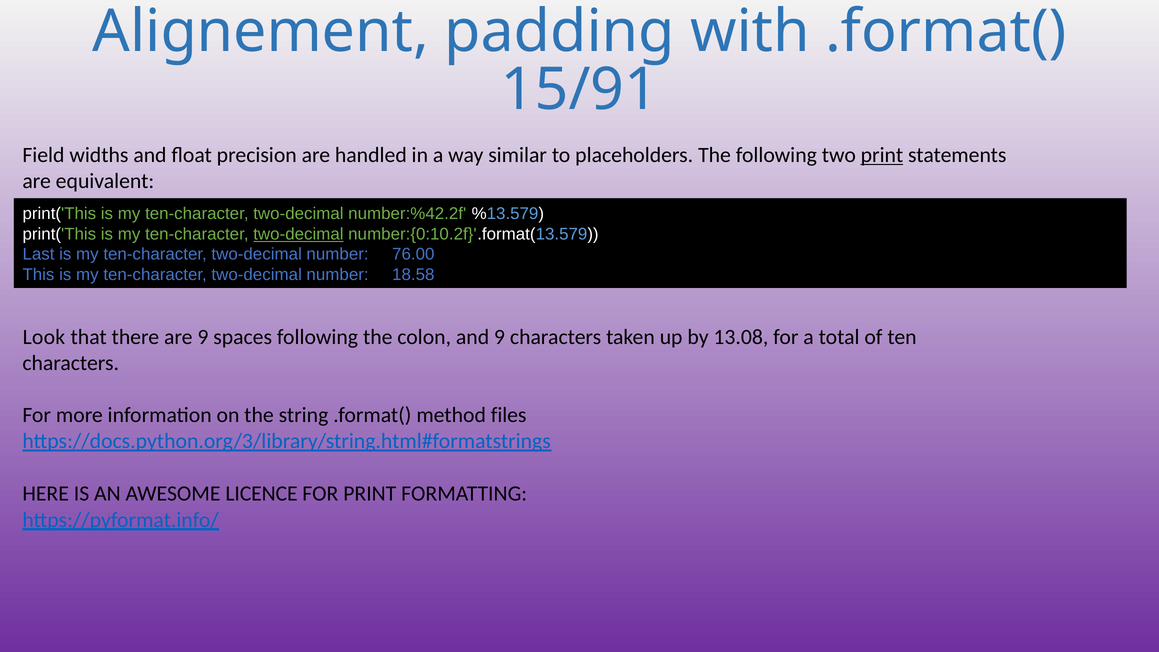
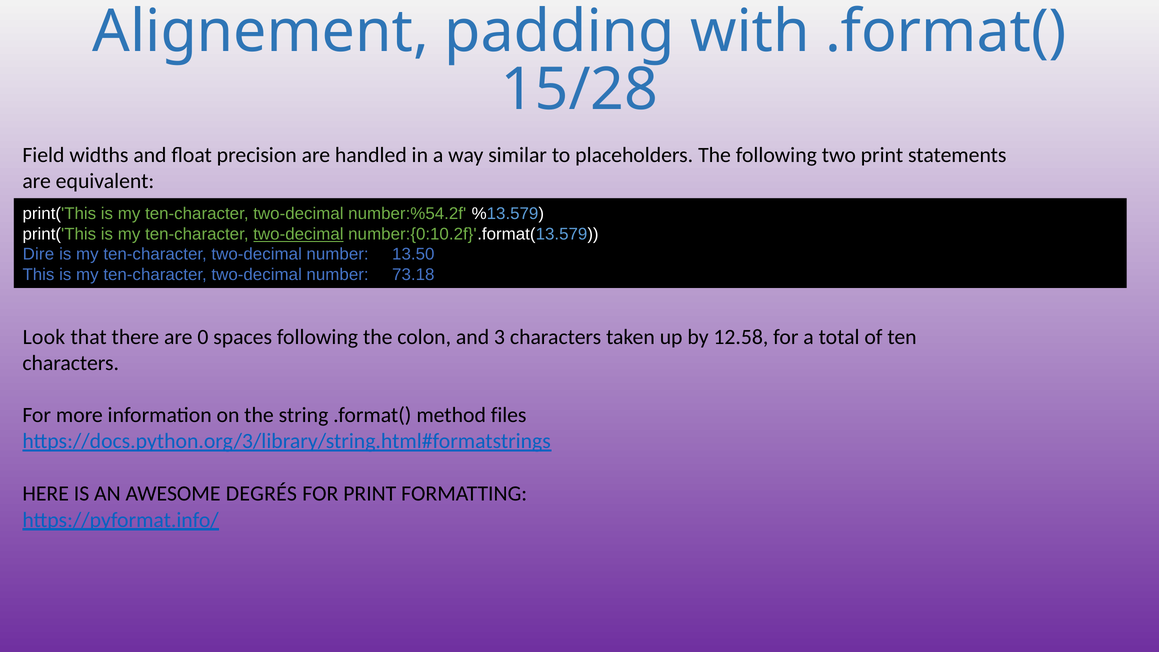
15/91: 15/91 -> 15/28
print at (882, 155) underline: present -> none
number:%42.2f: number:%42.2f -> number:%54.2f
Last: Last -> Dire
76.00: 76.00 -> 13.50
18.58: 18.58 -> 73.18
are 9: 9 -> 0
and 9: 9 -> 3
13.08: 13.08 -> 12.58
LICENCE: LICENCE -> DEGRÉS
